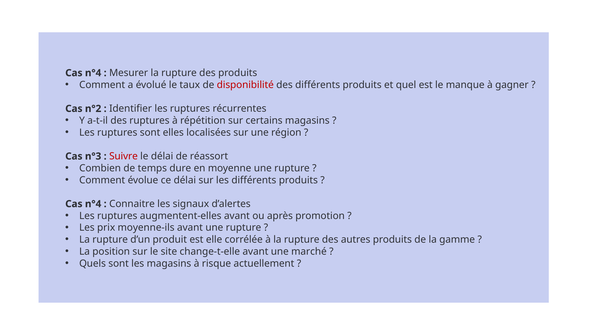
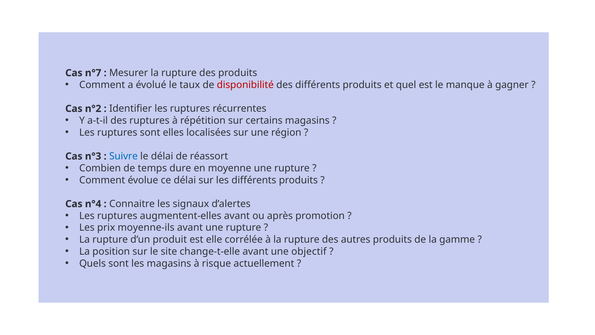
n°4 at (93, 73): n°4 -> n°7
Suivre colour: red -> blue
marché: marché -> objectif
